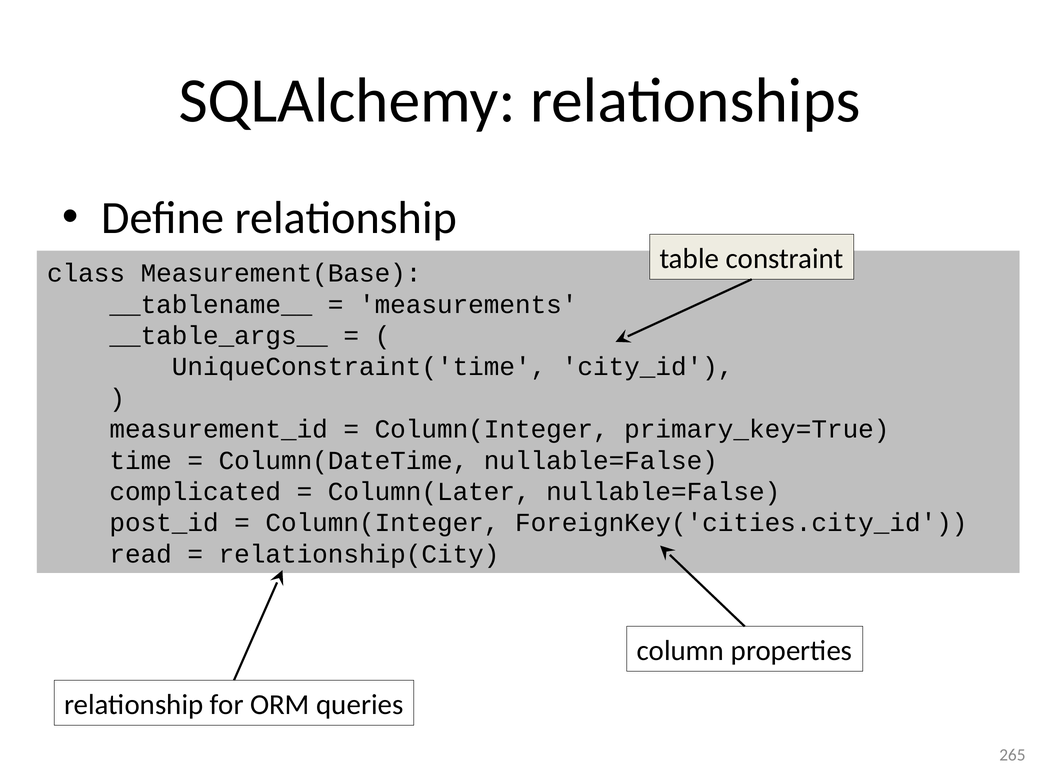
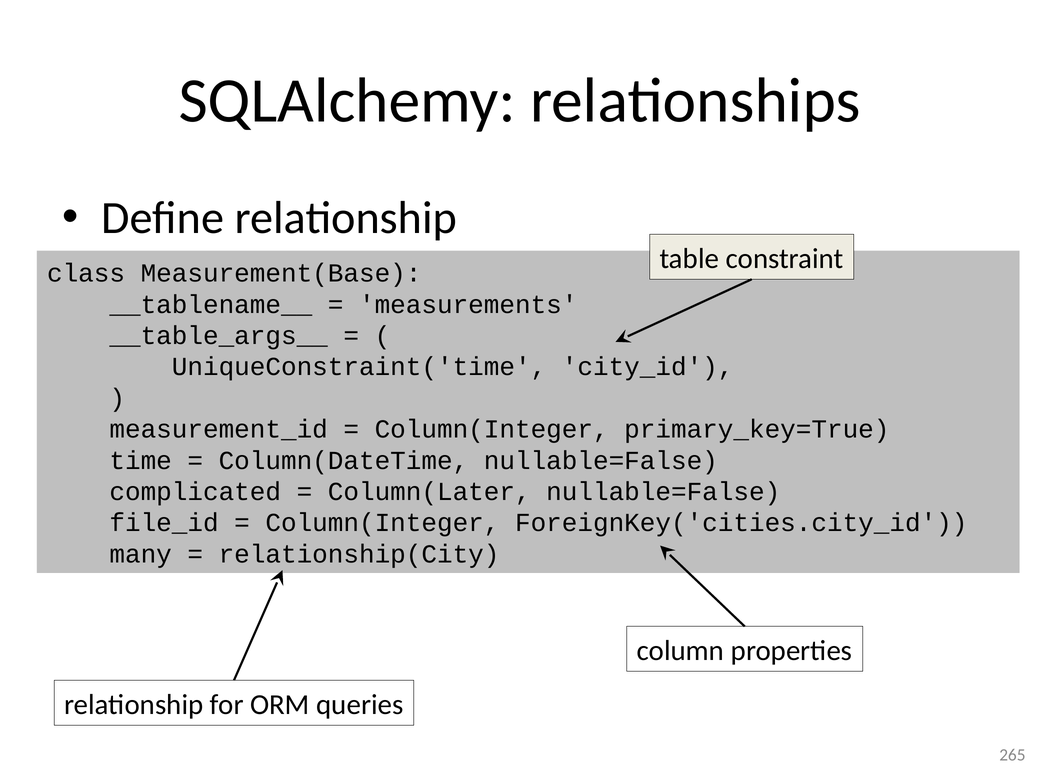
post_id: post_id -> file_id
read: read -> many
